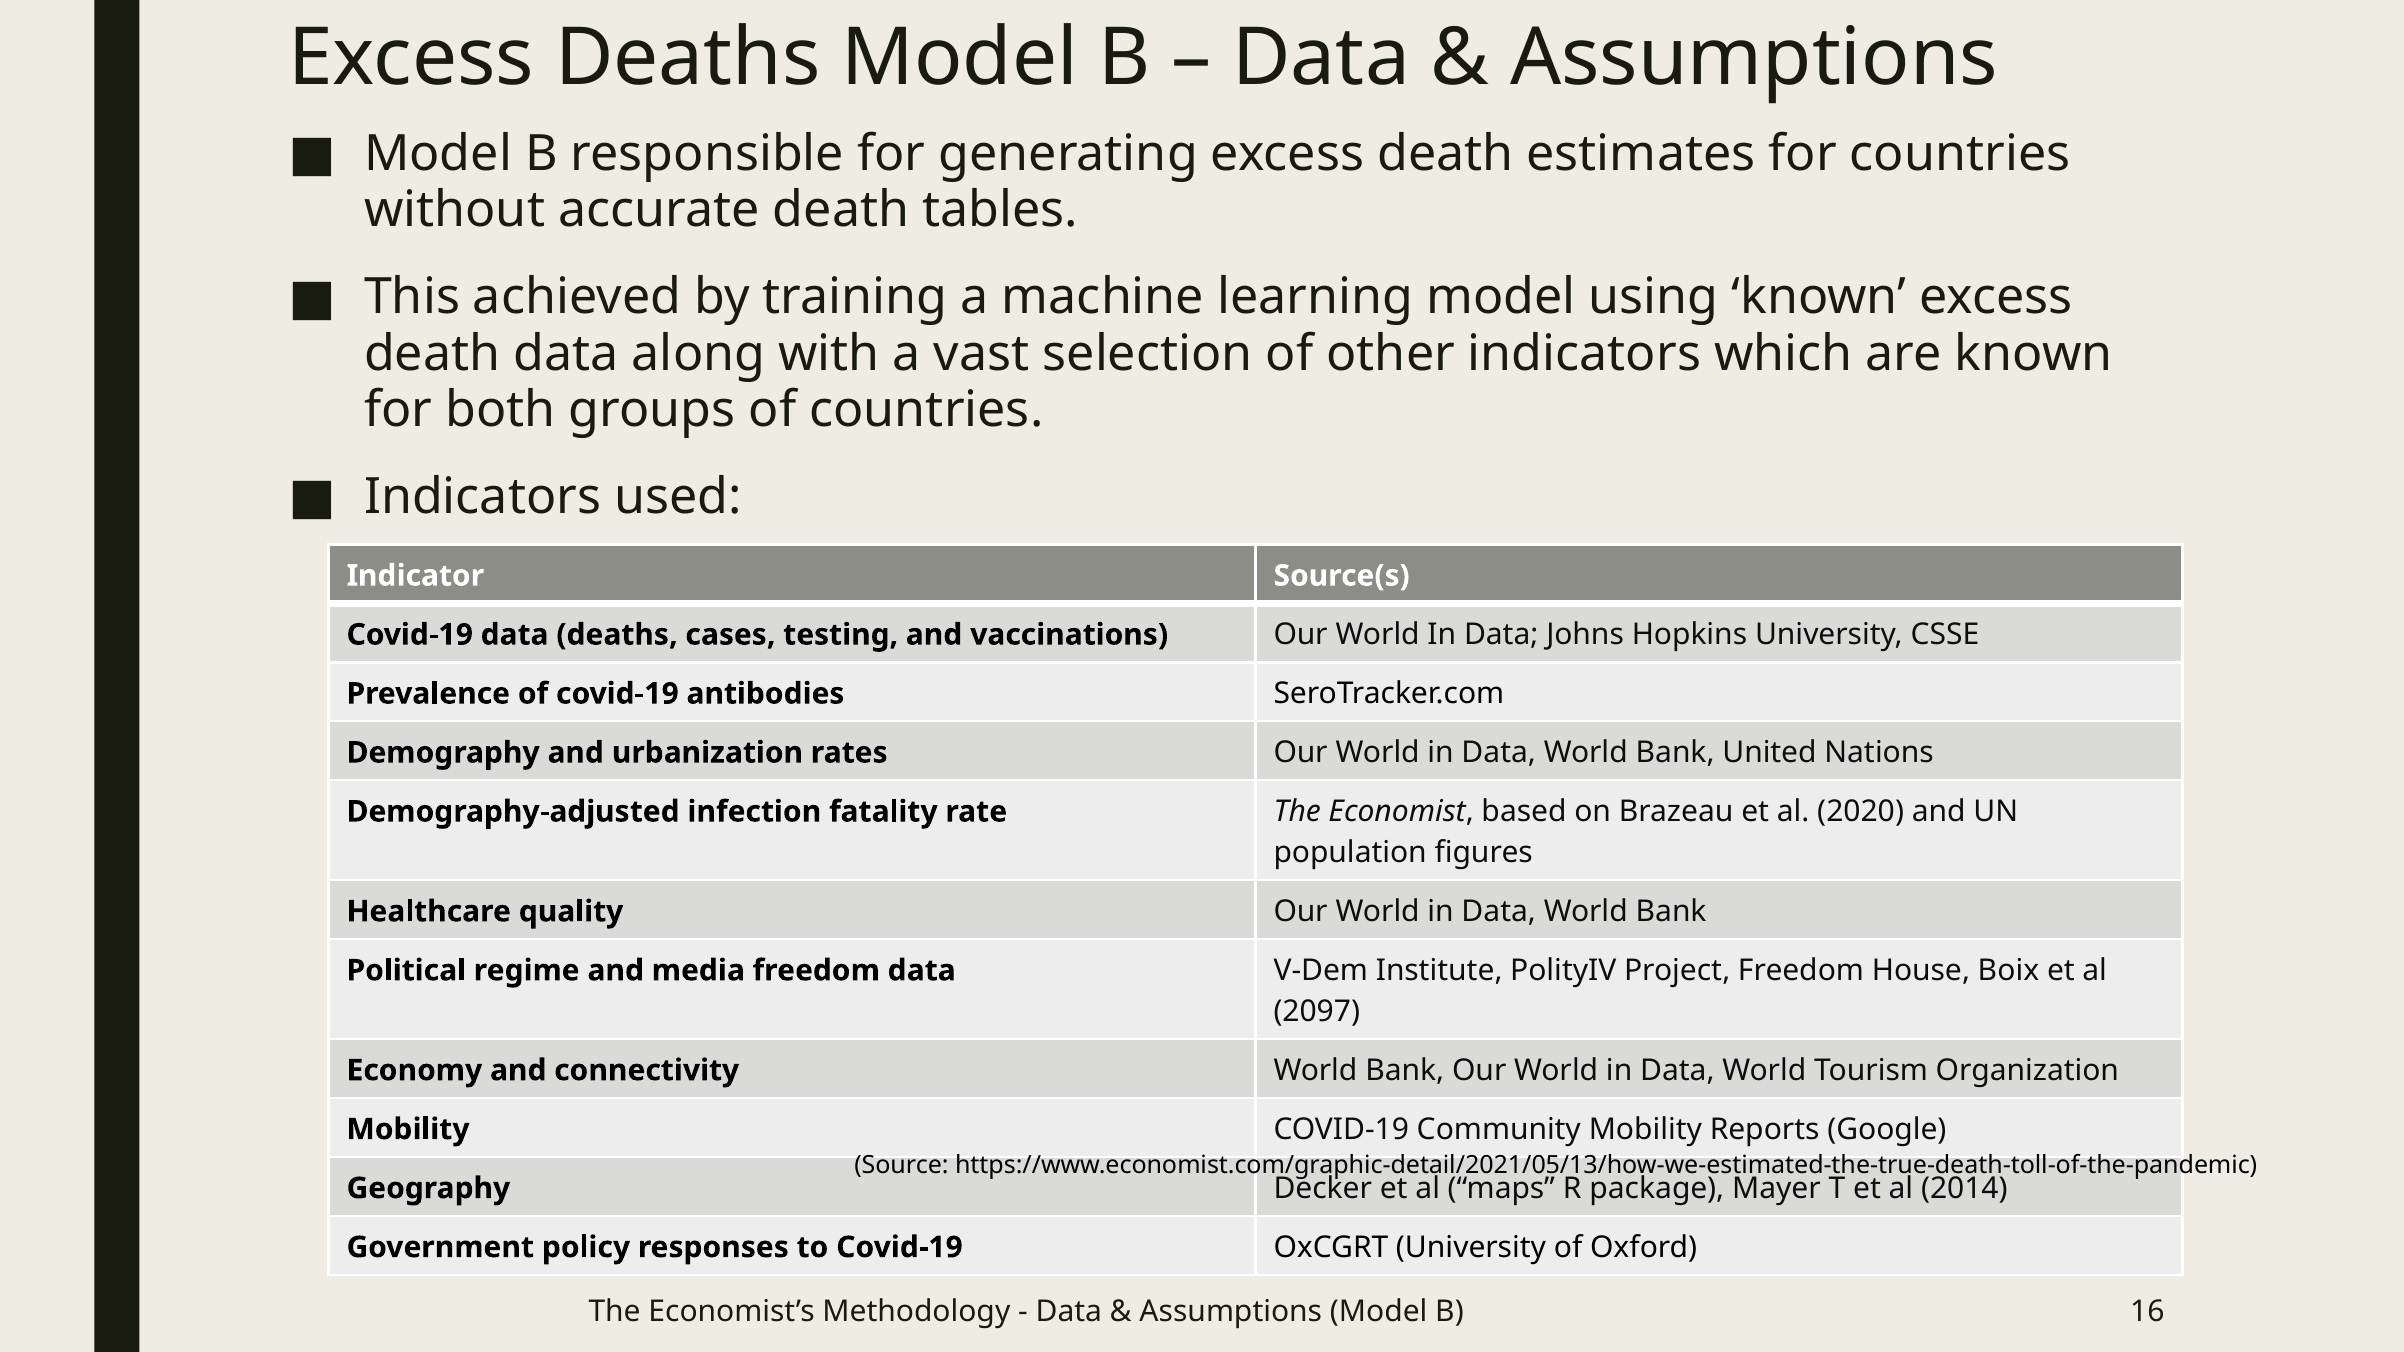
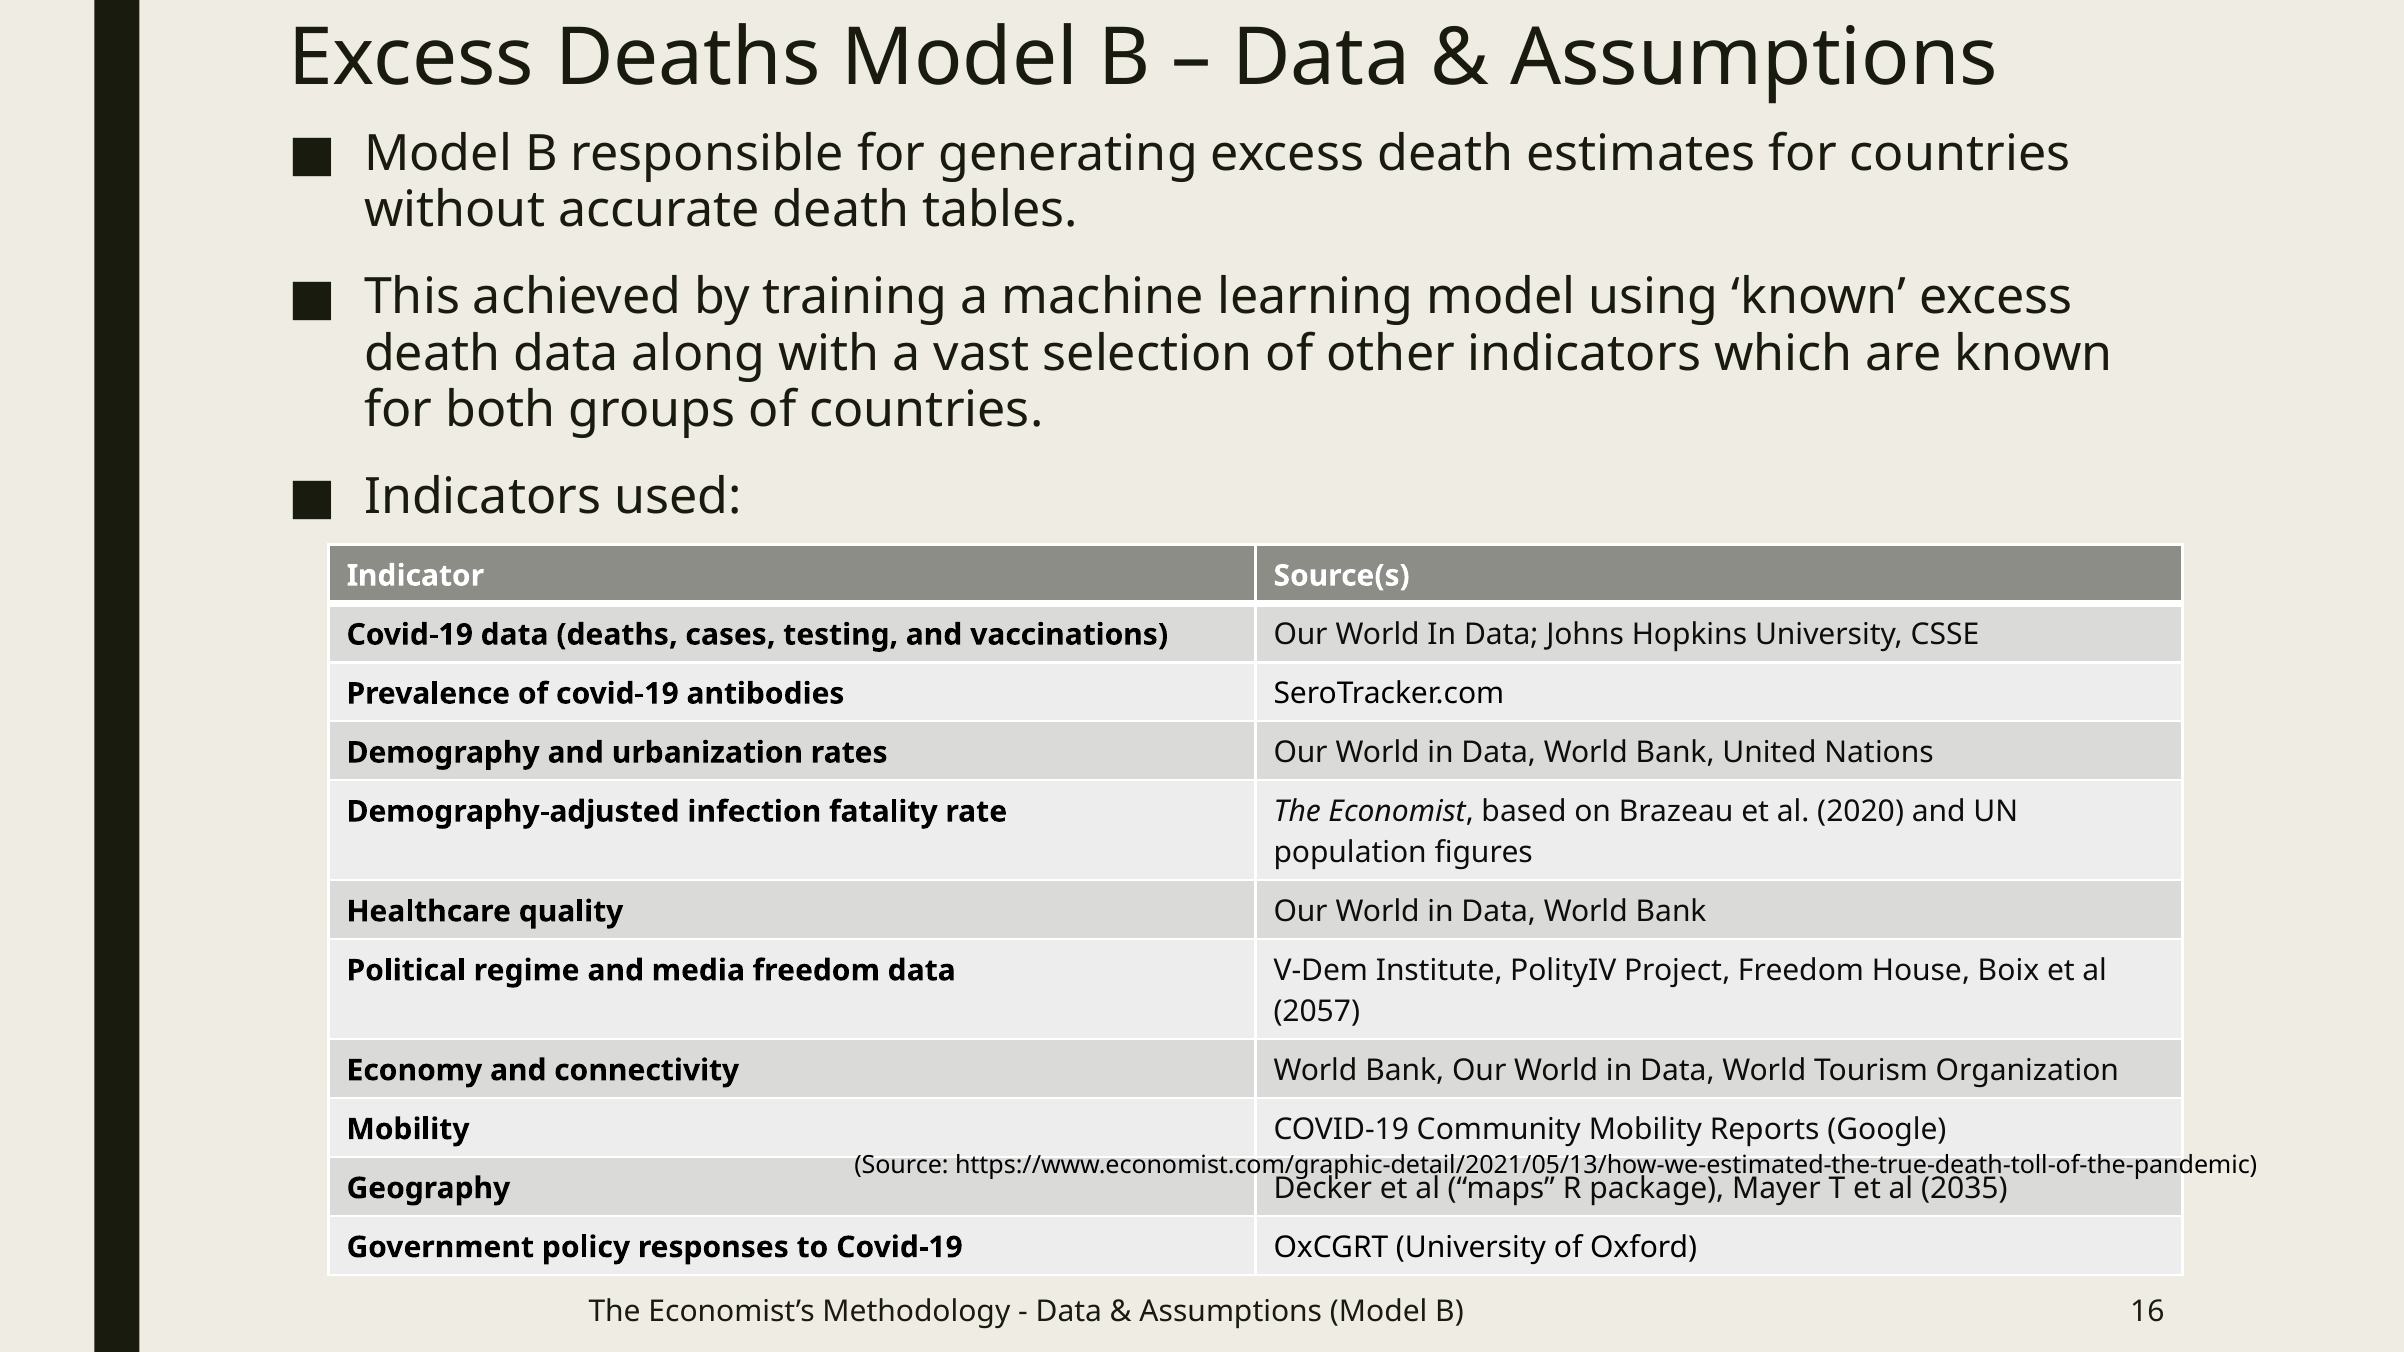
2097: 2097 -> 2057
2014: 2014 -> 2035
